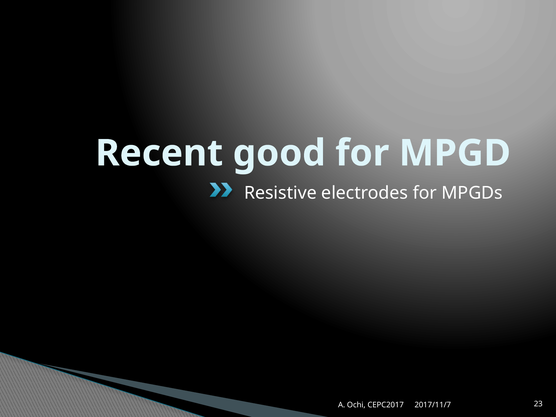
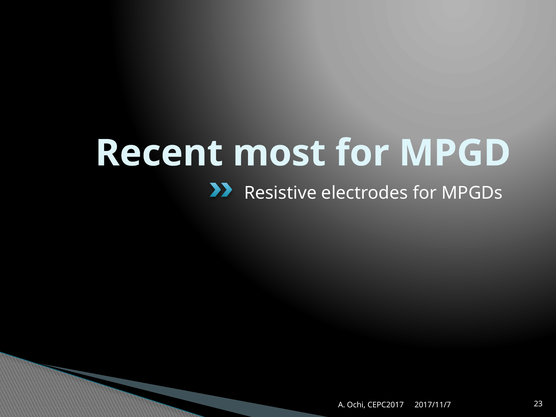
good: good -> most
